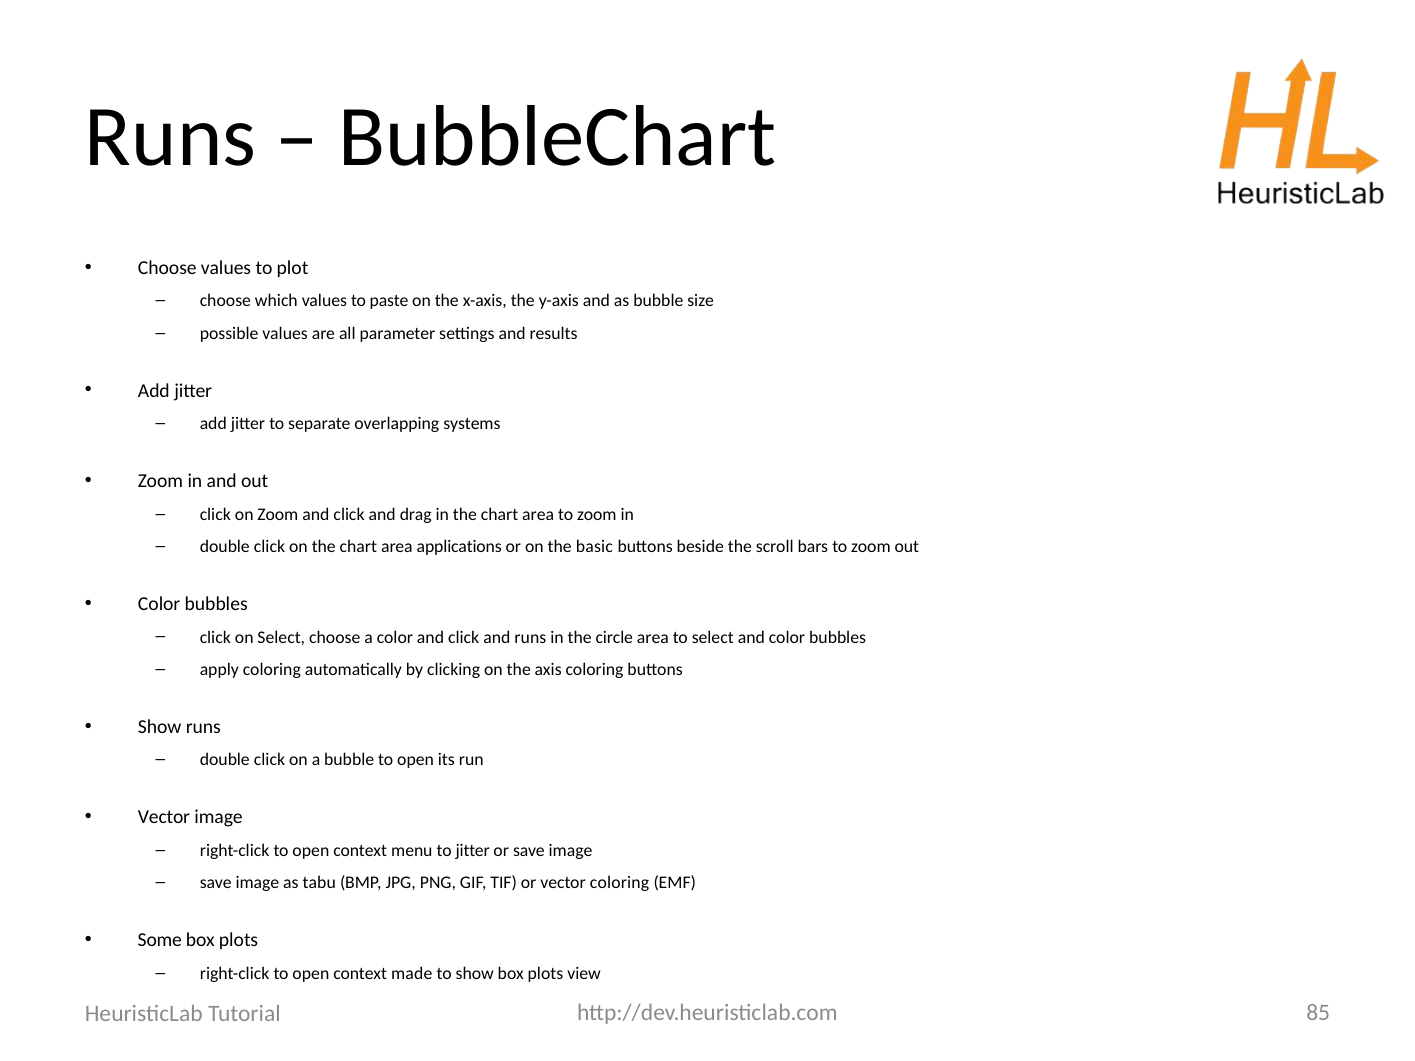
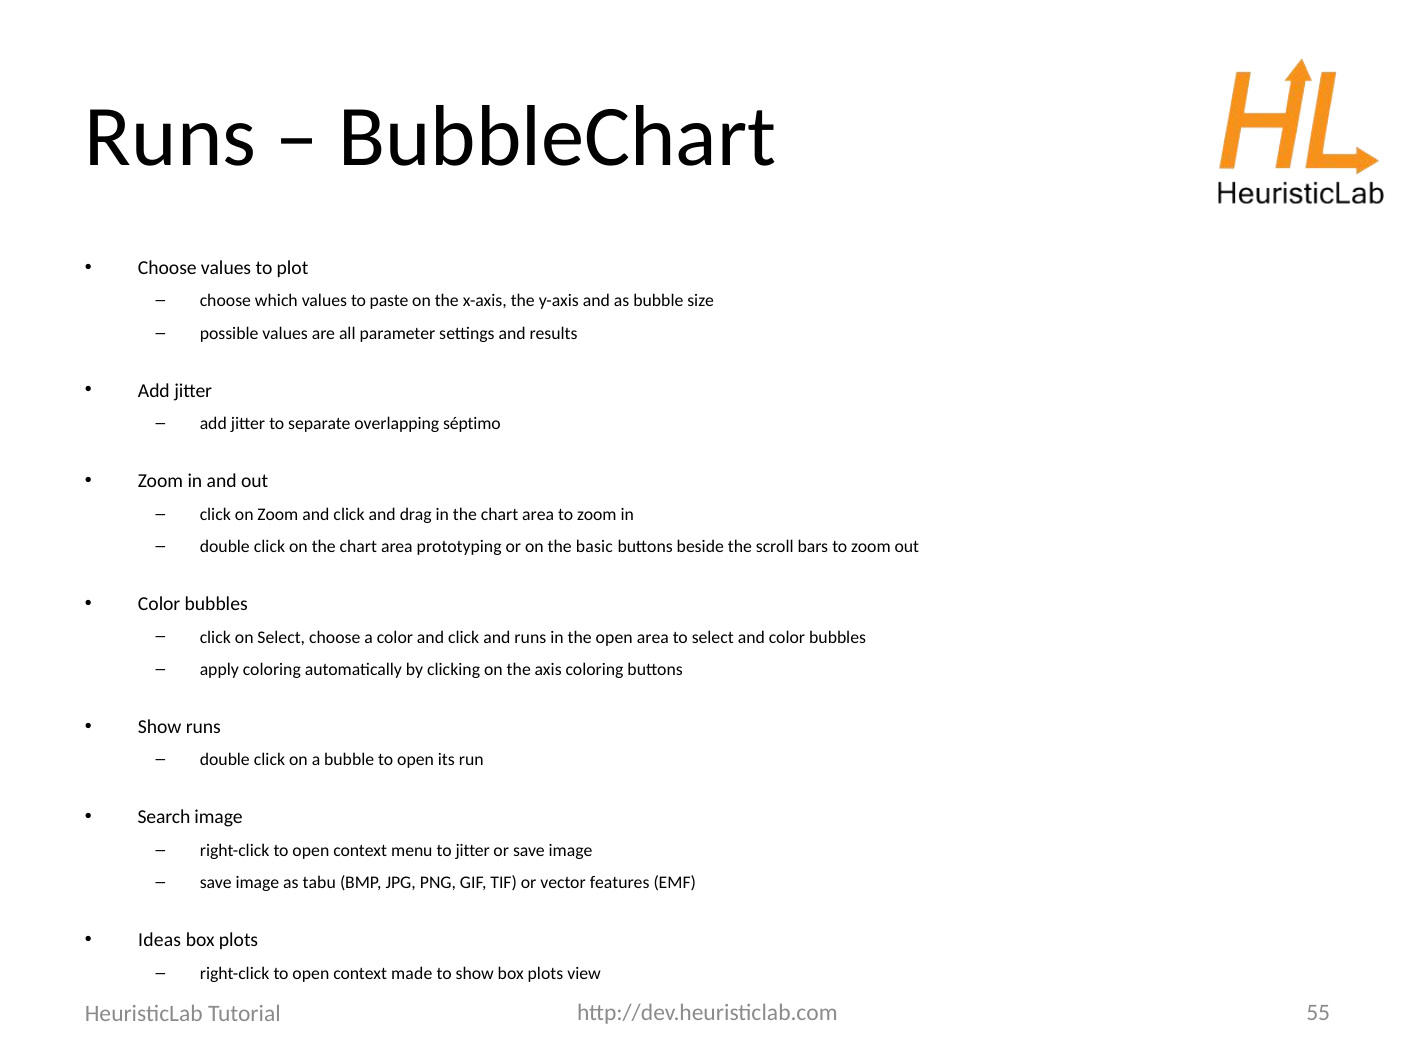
systems: systems -> séptimo
applications: applications -> prototyping
the circle: circle -> open
Vector at (164, 817): Vector -> Search
vector coloring: coloring -> features
Some: Some -> Ideas
85: 85 -> 55
